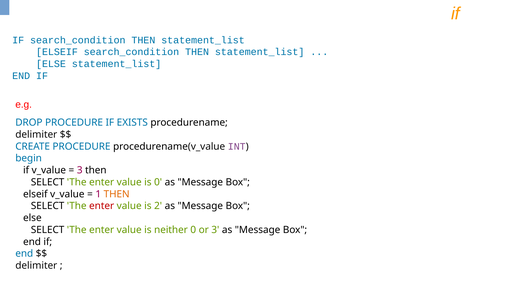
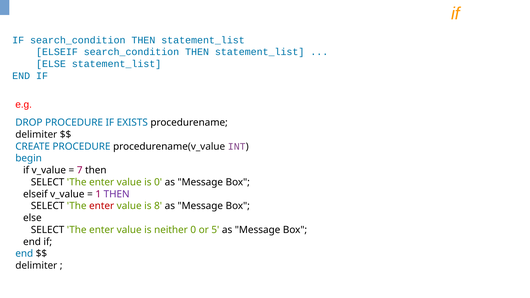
3 at (80, 170): 3 -> 7
THEN at (117, 194) colour: orange -> purple
2: 2 -> 8
or 3: 3 -> 5
